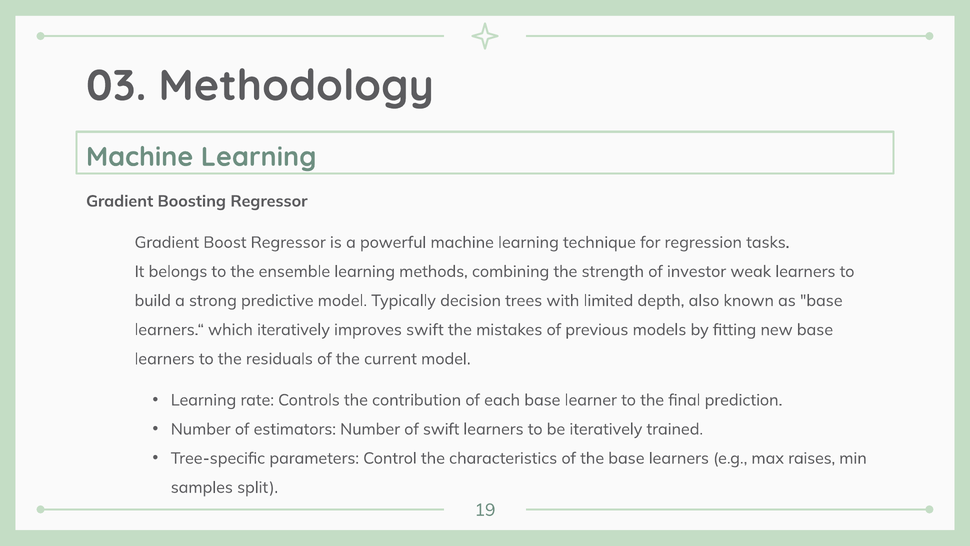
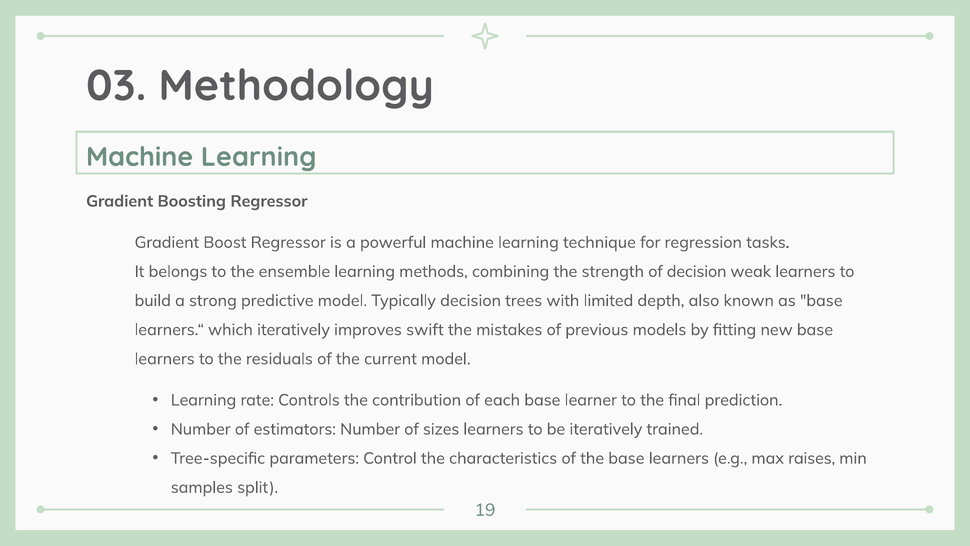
of investor: investor -> decision
of swift: swift -> sizes
